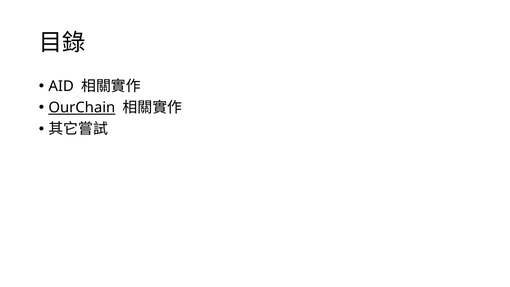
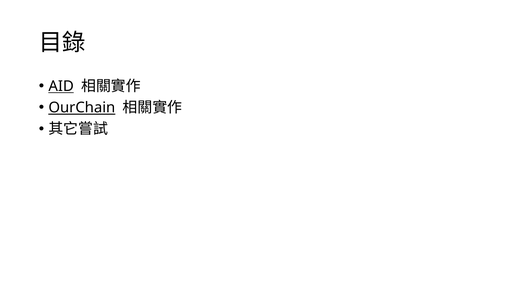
AID underline: none -> present
